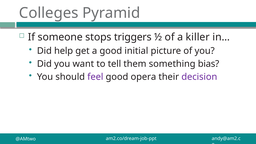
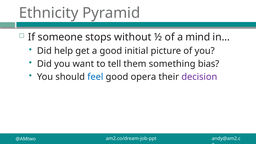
Colleges: Colleges -> Ethnicity
triggers: triggers -> without
killer: killer -> mind
feel colour: purple -> blue
